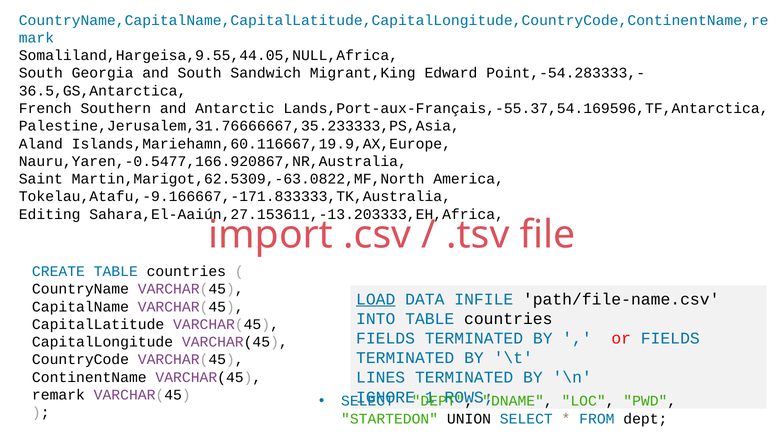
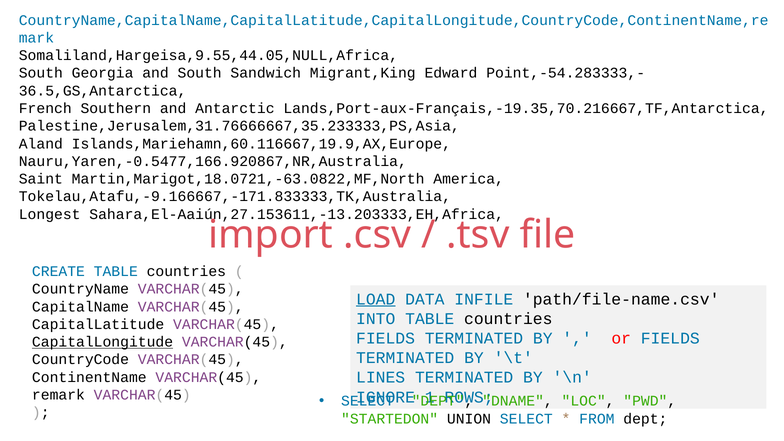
Lands,Port-aux-Français,-55.37,54.169596,TF,Antarctica: Lands,Port-aux-Français,-55.37,54.169596,TF,Antarctica -> Lands,Port-aux-Français,-19.35,70.216667,TF,Antarctica
Martin,Marigot,62.5309,-63.0822,MF,North: Martin,Marigot,62.5309,-63.0822,MF,North -> Martin,Marigot,18.0721,-63.0822,MF,North
Editing: Editing -> Longest
CapitalLongitude underline: none -> present
